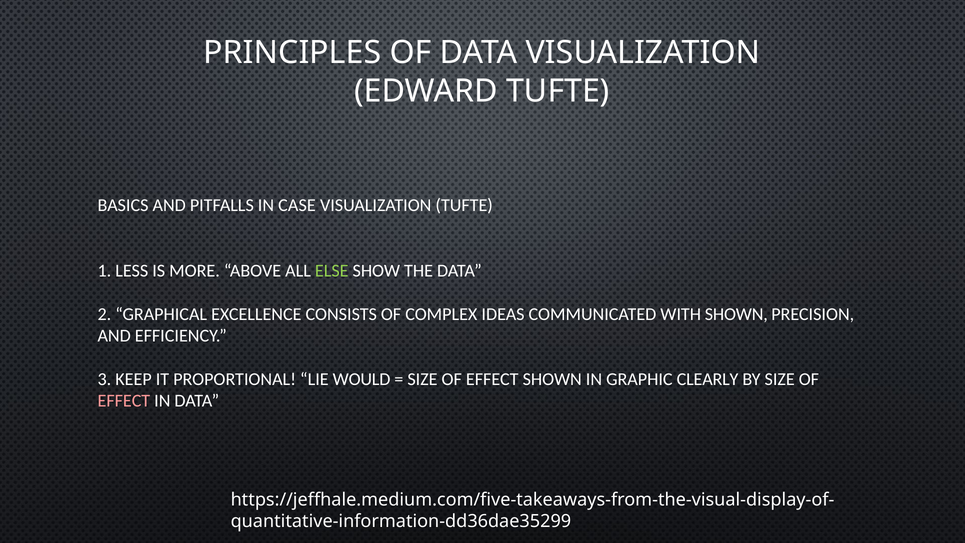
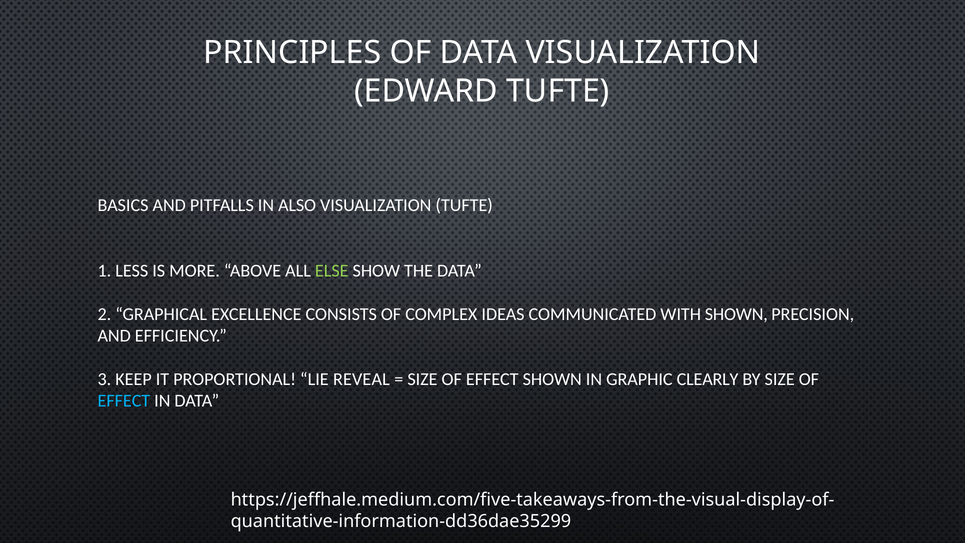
CASE: CASE -> ALSO
WOULD: WOULD -> REVEAL
EFFECT at (124, 401) colour: pink -> light blue
